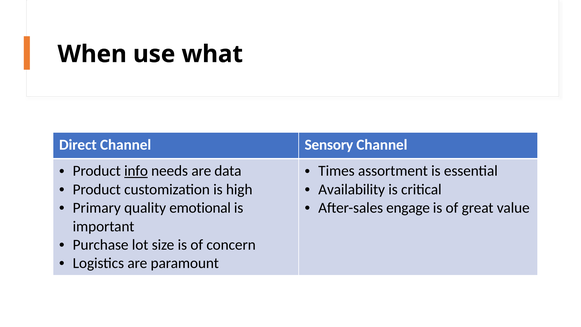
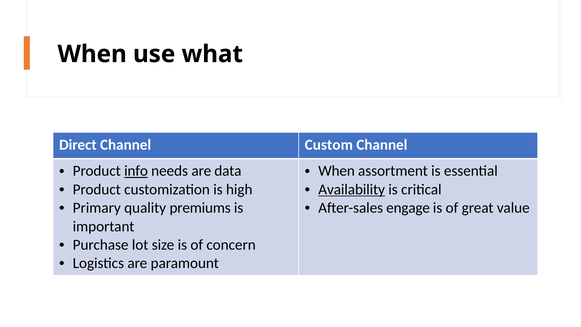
Sensory: Sensory -> Custom
Times at (336, 171): Times -> When
Availability underline: none -> present
emotional: emotional -> premiums
